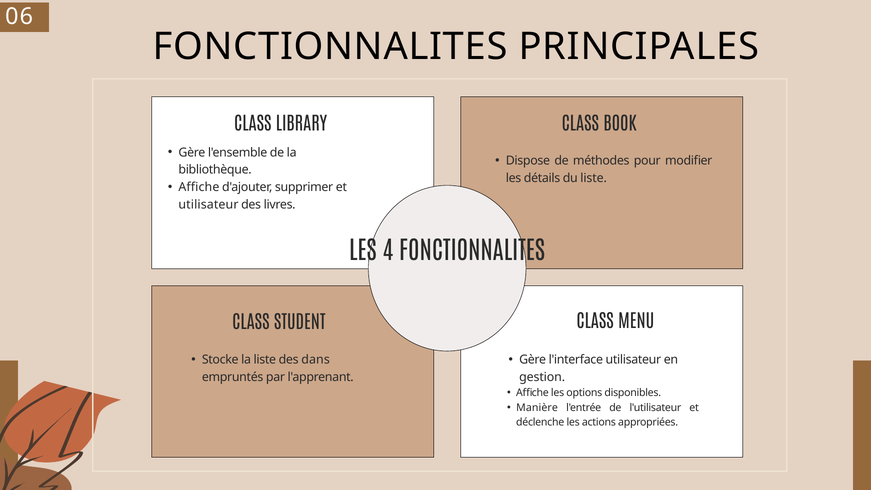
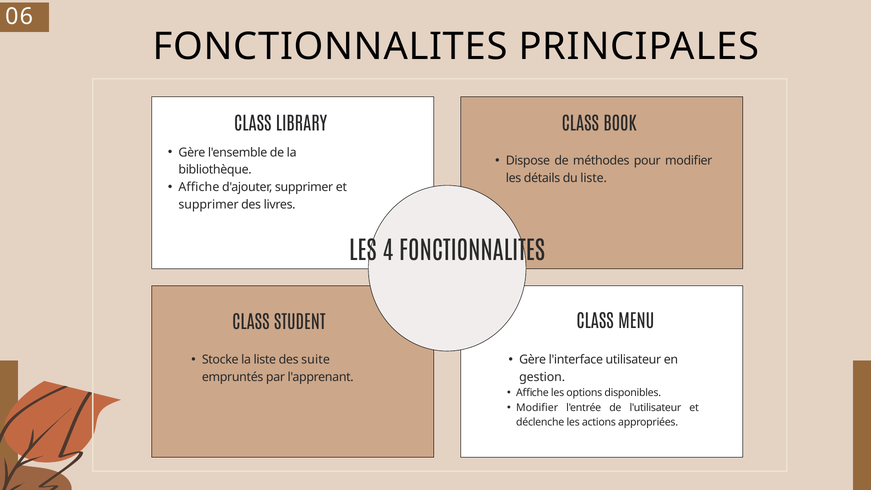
utilisateur at (208, 205): utilisateur -> supprimer
dans: dans -> suite
Manière at (537, 408): Manière -> Modifier
